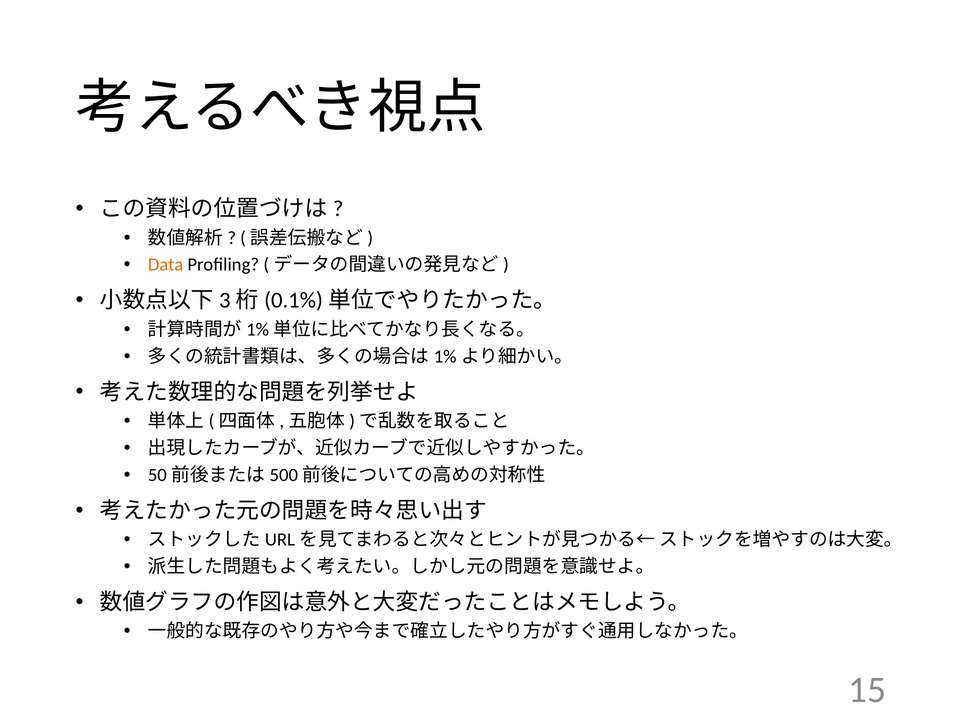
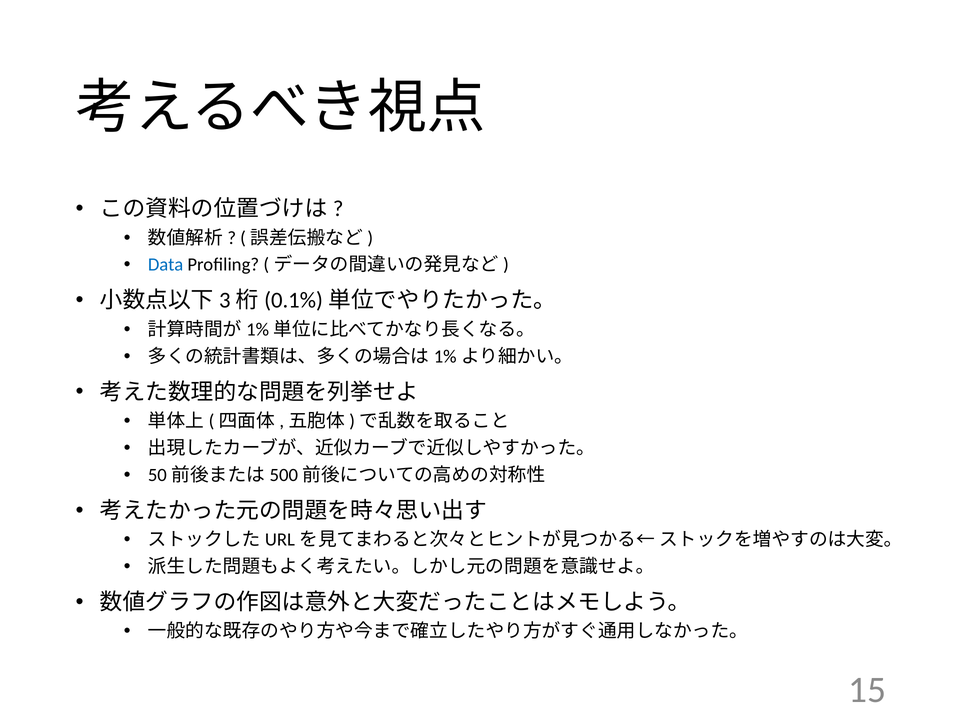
Data colour: orange -> blue
